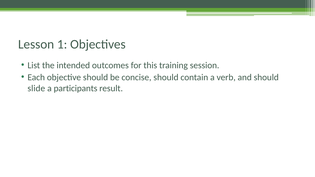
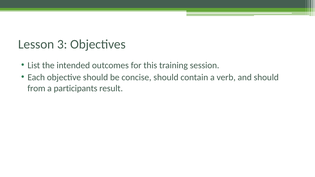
1: 1 -> 3
slide: slide -> from
